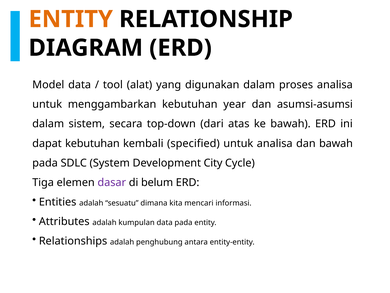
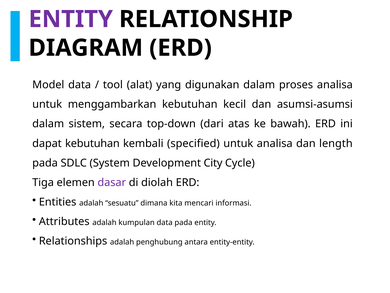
ENTITY at (71, 19) colour: orange -> purple
year: year -> kecil
dan bawah: bawah -> length
belum: belum -> diolah
